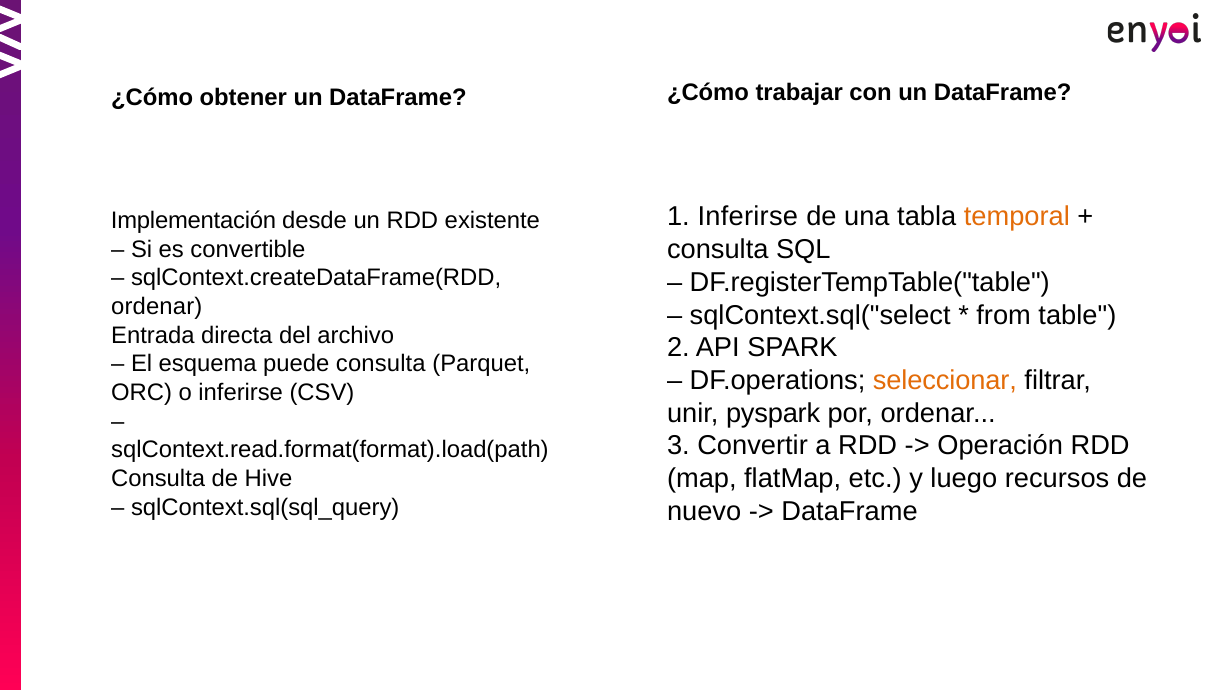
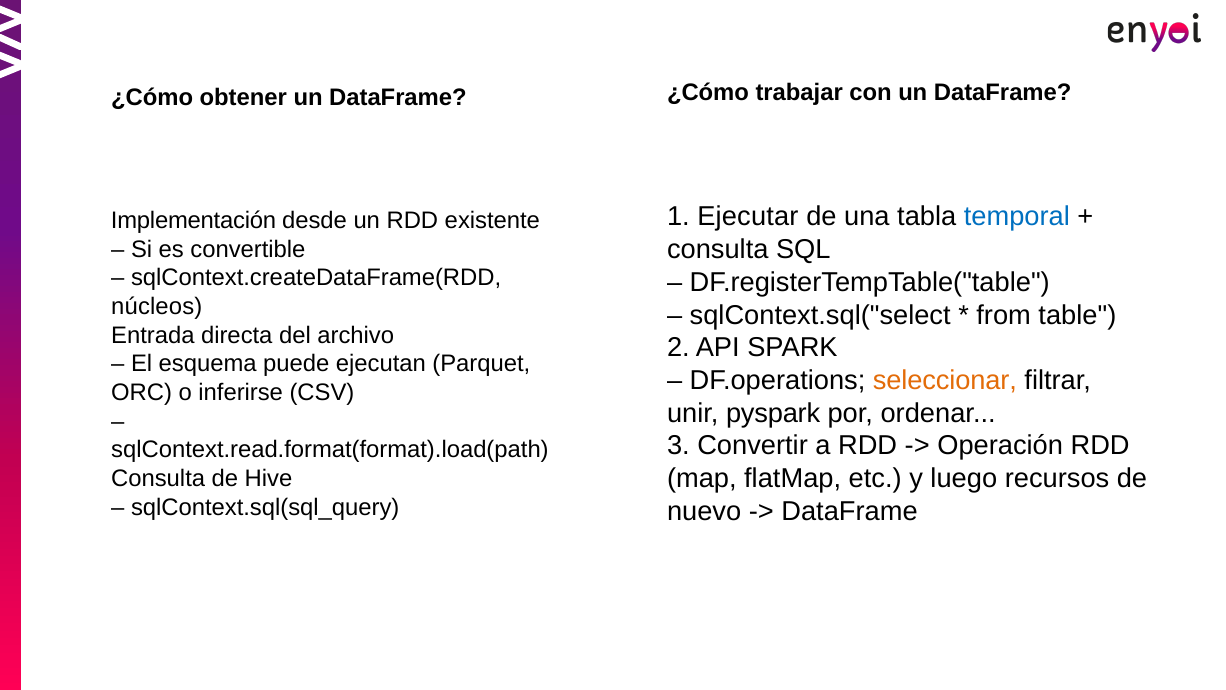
1 Inferirse: Inferirse -> Ejecutar
temporal colour: orange -> blue
ordenar at (157, 307): ordenar -> núcleos
puede consulta: consulta -> ejecutan
